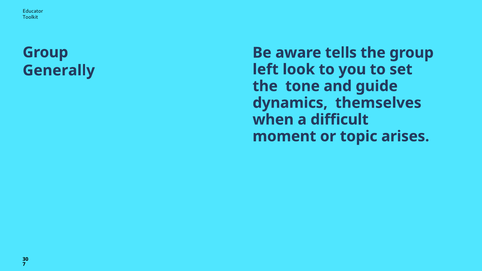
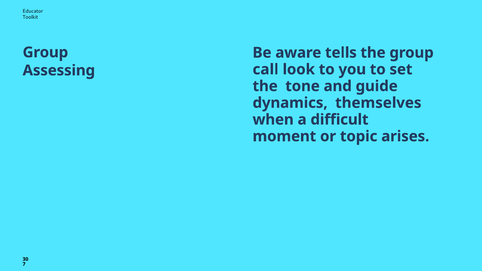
left: left -> call
Generally: Generally -> Assessing
